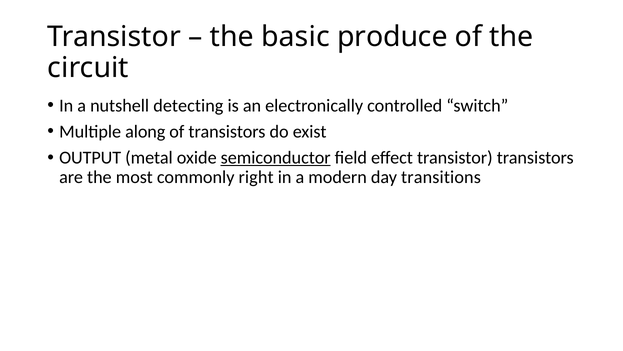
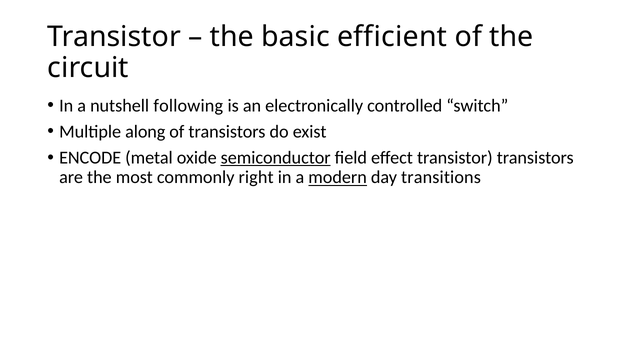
produce: produce -> efficient
detecting: detecting -> following
OUTPUT: OUTPUT -> ENCODE
modern underline: none -> present
